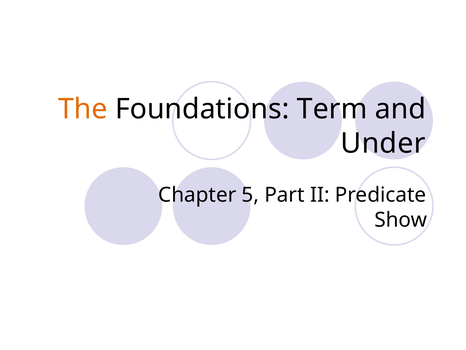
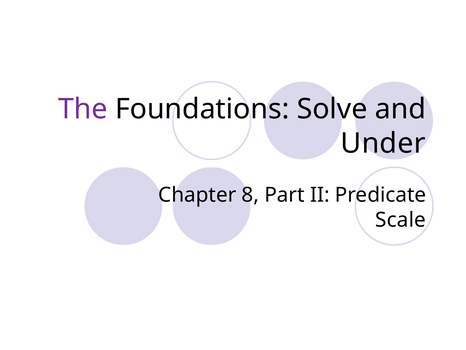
The colour: orange -> purple
Term: Term -> Solve
5: 5 -> 8
Show: Show -> Scale
